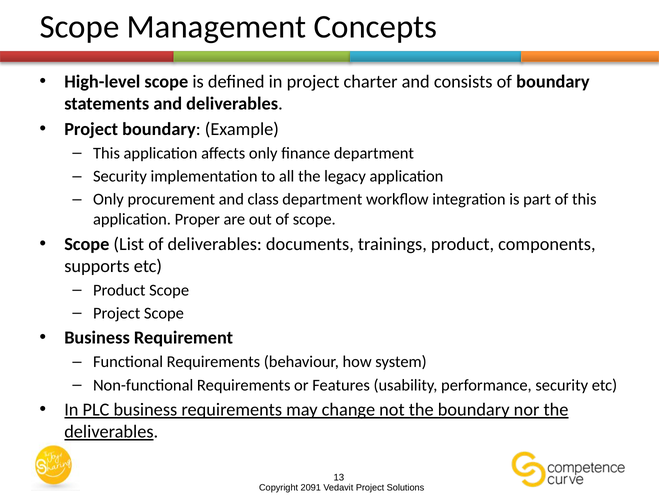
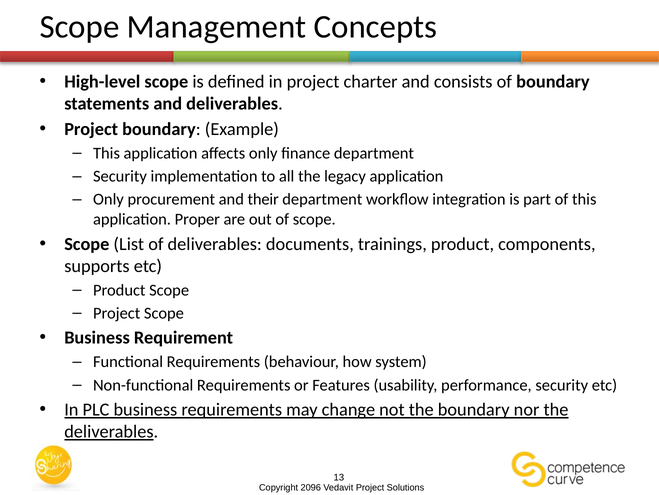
class: class -> their
2091: 2091 -> 2096
